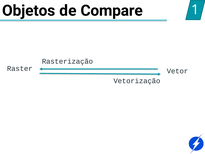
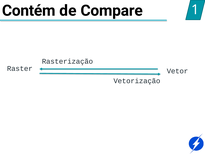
Objetos: Objetos -> Contém
